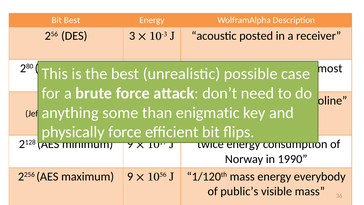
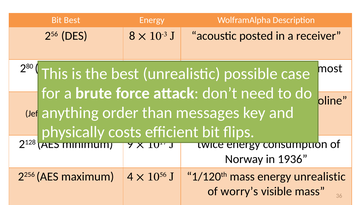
DES 3: 3 -> 8
some: some -> order
enigmatic: enigmatic -> messages
physically force: force -> costs
1990: 1990 -> 1936
maximum 9: 9 -> 4
energy everybody: everybody -> unrealistic
public’s: public’s -> worry’s
